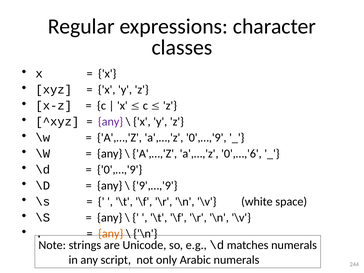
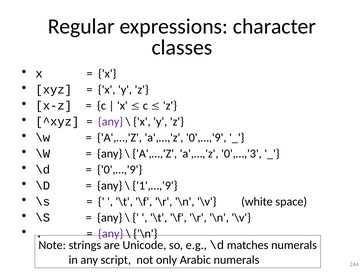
0',…,'6: 0',…,'6 -> 0',…,'3
9',…,'9: 9',…,'9 -> 1',…,'9
any at (111, 234) colour: orange -> purple
